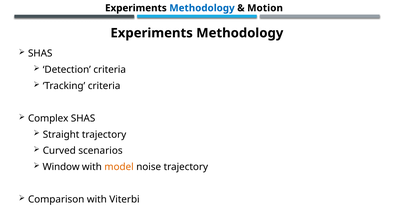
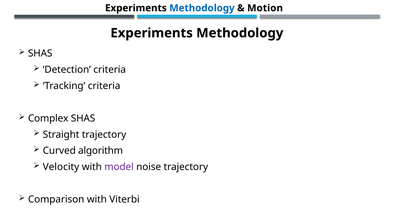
scenarios: scenarios -> algorithm
Window: Window -> Velocity
model colour: orange -> purple
